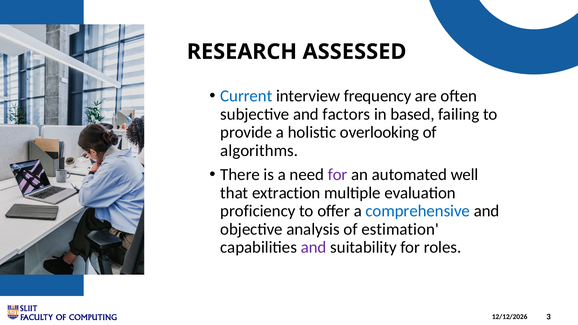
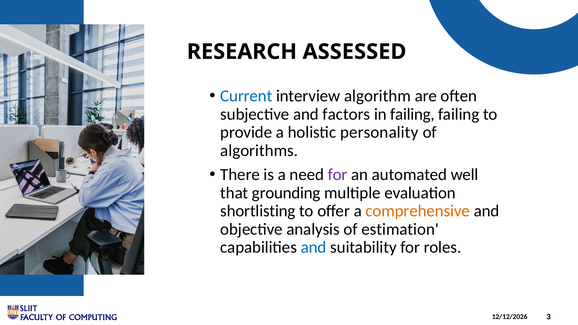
frequency: frequency -> algorithm
in based: based -> failing
overlooking: overlooking -> personality
extraction: extraction -> grounding
proficiency: proficiency -> shortlisting
comprehensive colour: blue -> orange
and at (314, 247) colour: purple -> blue
